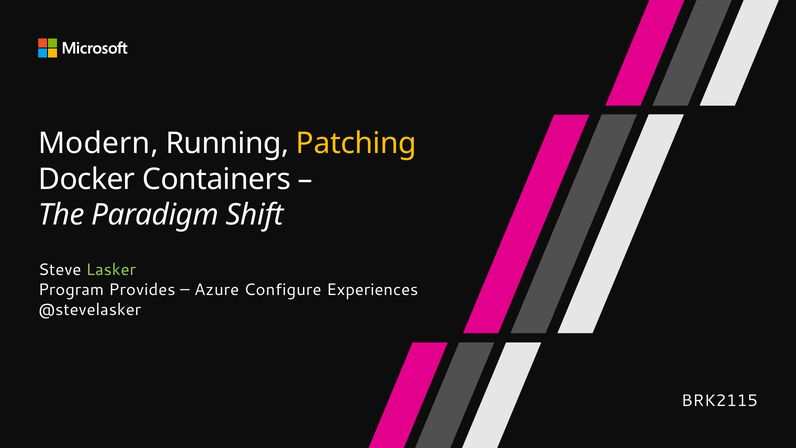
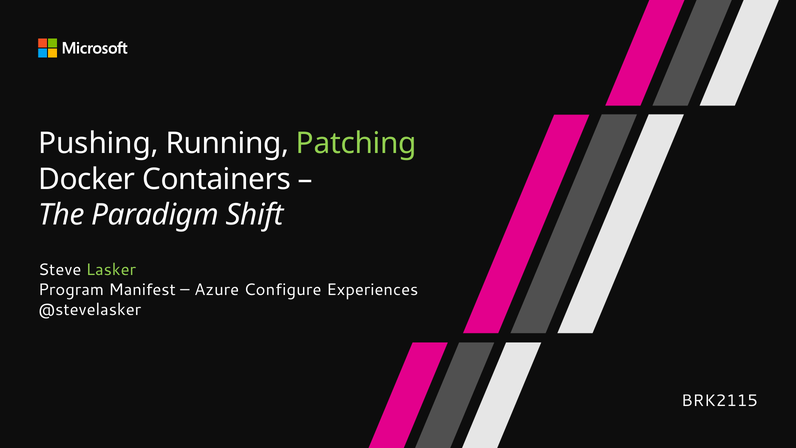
Modern: Modern -> Pushing
Patching colour: yellow -> light green
Provides: Provides -> Manifest
